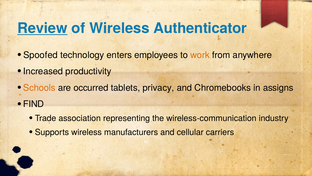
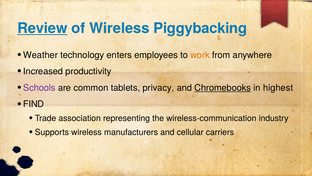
Authenticator: Authenticator -> Piggybacking
Spoofed: Spoofed -> Weather
Schools colour: orange -> purple
occurred: occurred -> common
Chromebooks underline: none -> present
assigns: assigns -> highest
